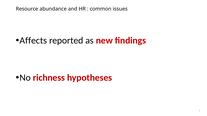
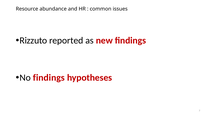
Affects: Affects -> Rizzuto
No richness: richness -> findings
